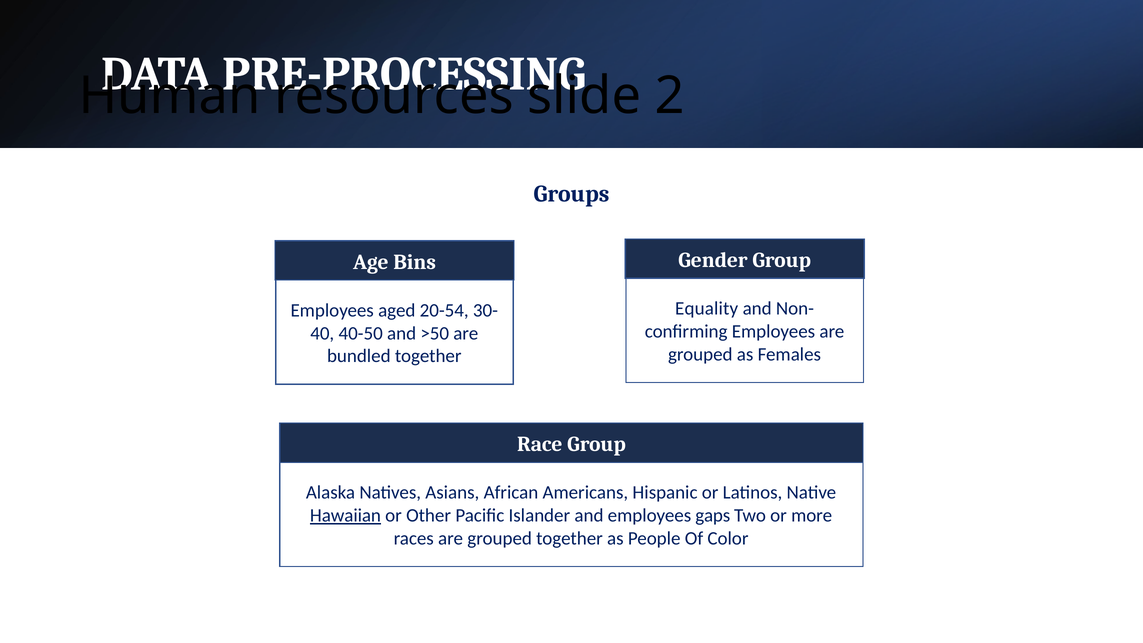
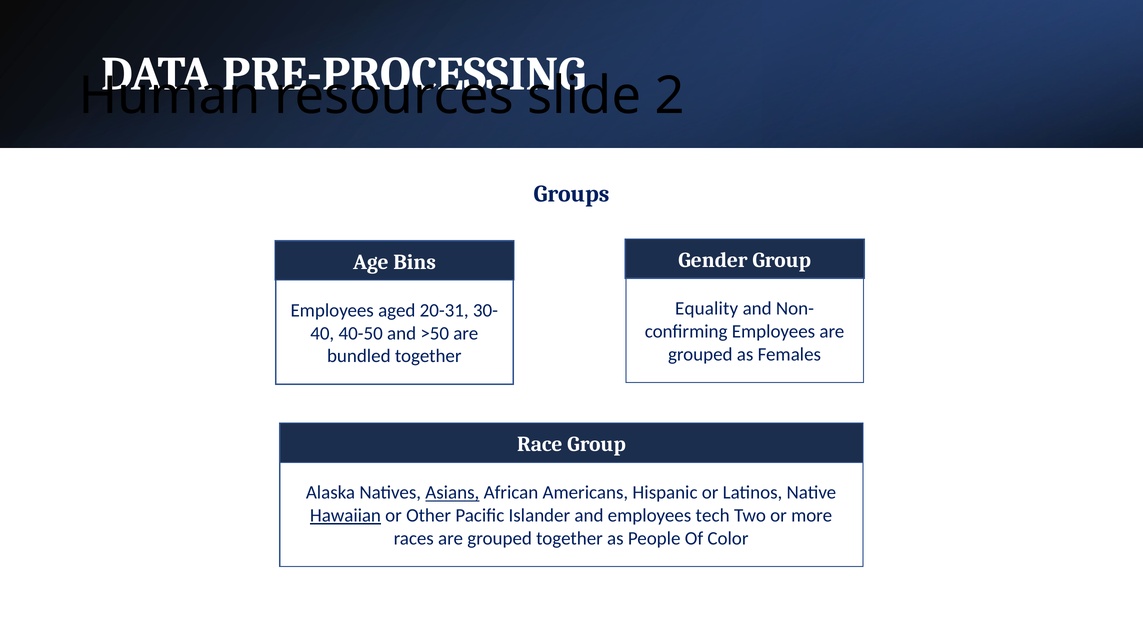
20-54: 20-54 -> 20-31
Asians underline: none -> present
gaps: gaps -> tech
